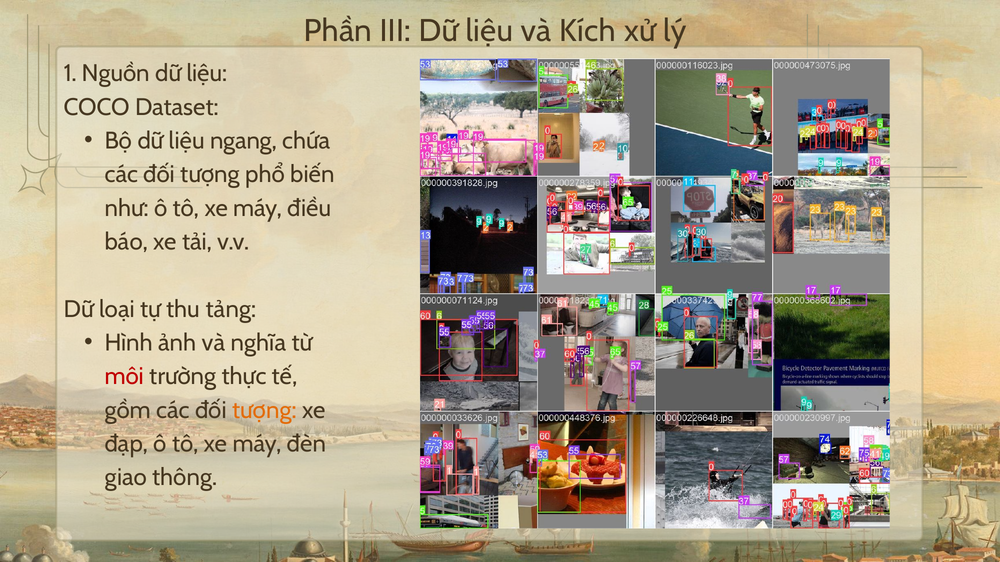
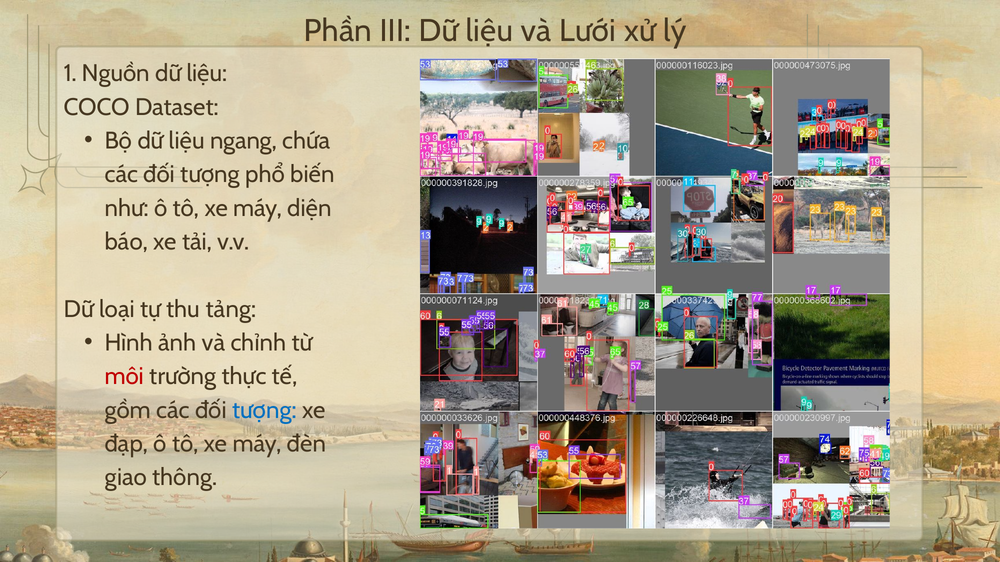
Kích: Kích -> Lưới
điều: điều -> diện
nghĩa: nghĩa -> chỉnh
tượng at (264, 411) colour: orange -> blue
